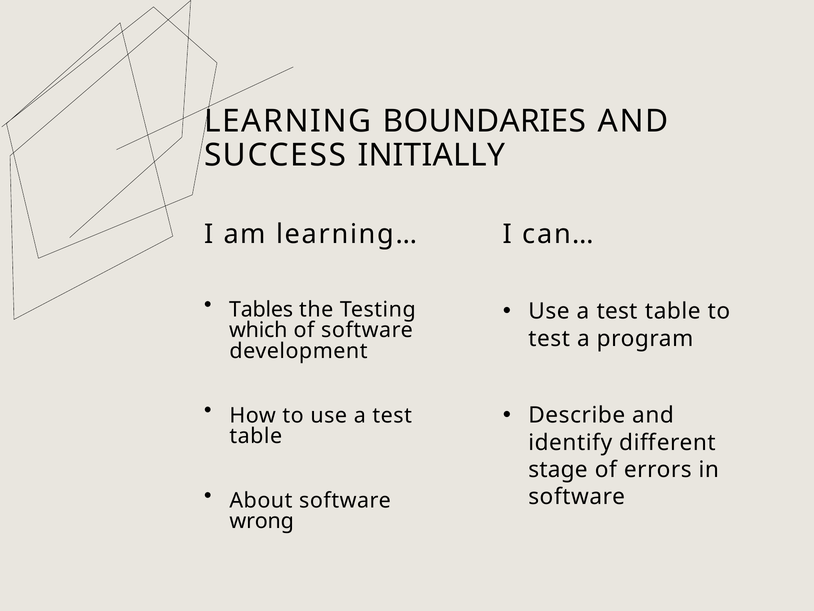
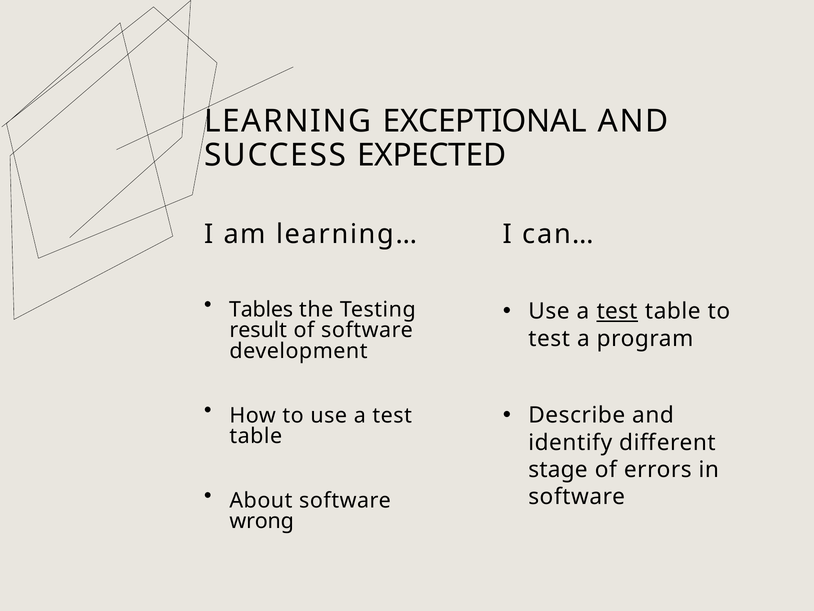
BOUNDARIES: BOUNDARIES -> EXCEPTIONAL
INITIALLY: INITIALLY -> EXPECTED
test at (617, 311) underline: none -> present
which: which -> result
